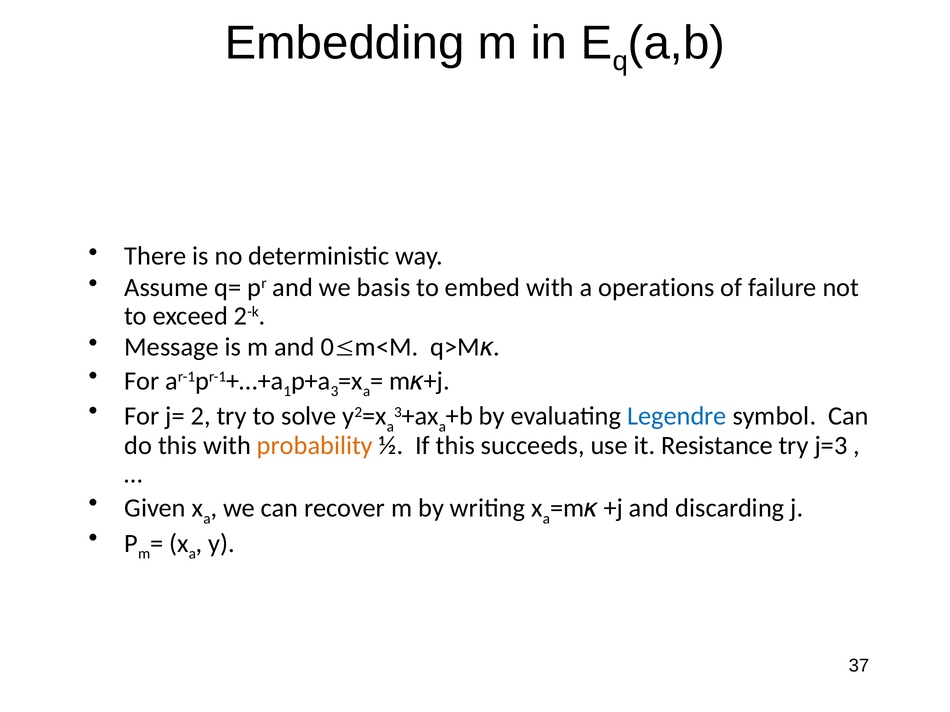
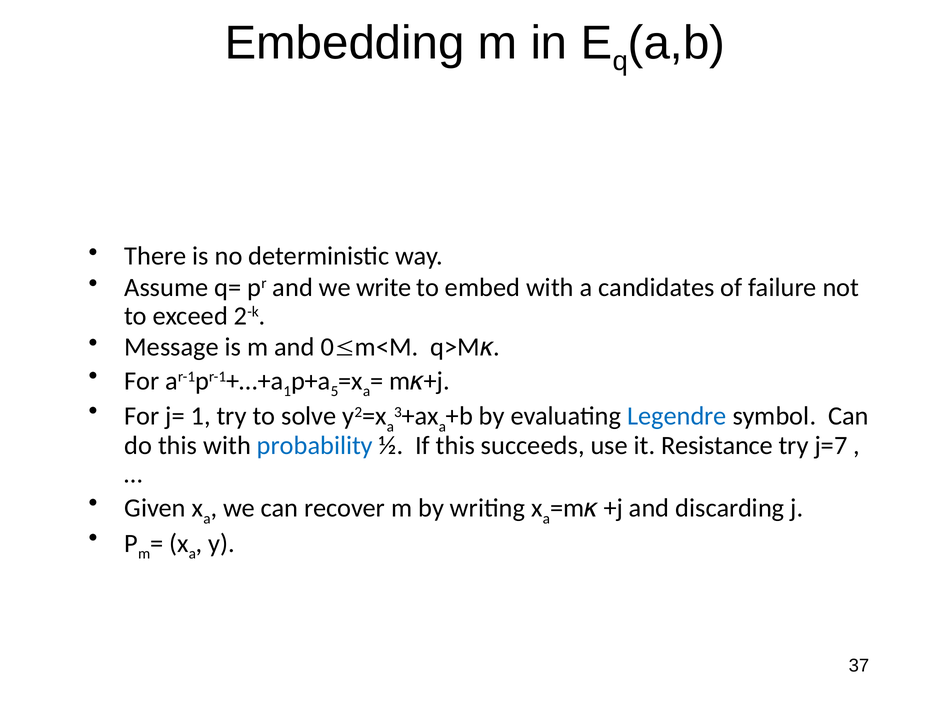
basis: basis -> write
operations: operations -> candidates
3: 3 -> 5
j= 2: 2 -> 1
probability colour: orange -> blue
j=3: j=3 -> j=7
